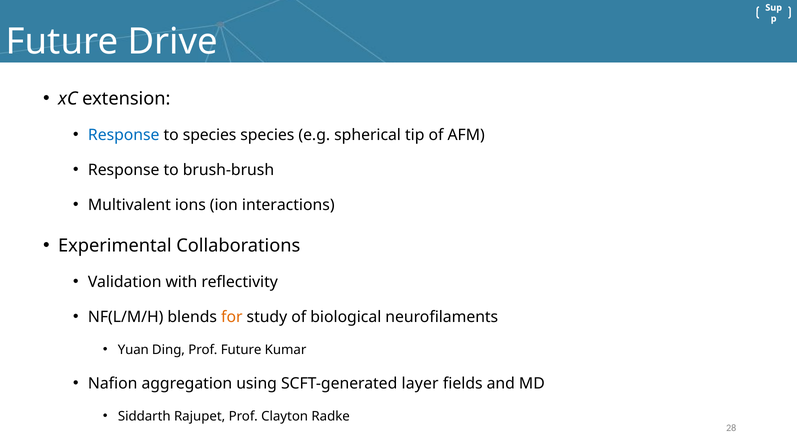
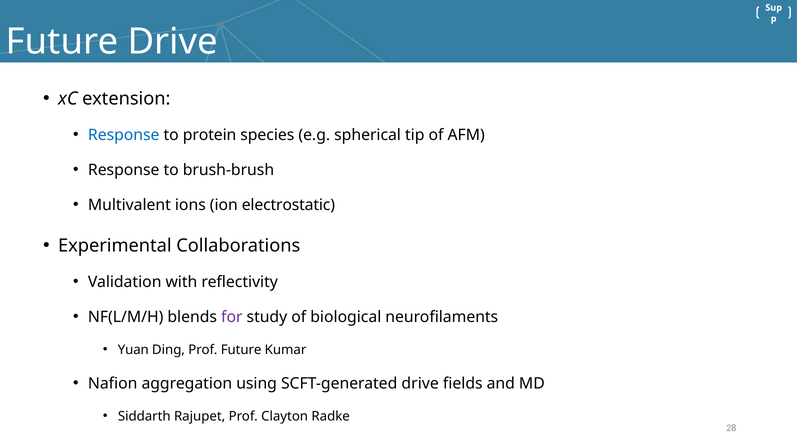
to species: species -> protein
interactions: interactions -> electrostatic
for colour: orange -> purple
SCFT-generated layer: layer -> drive
